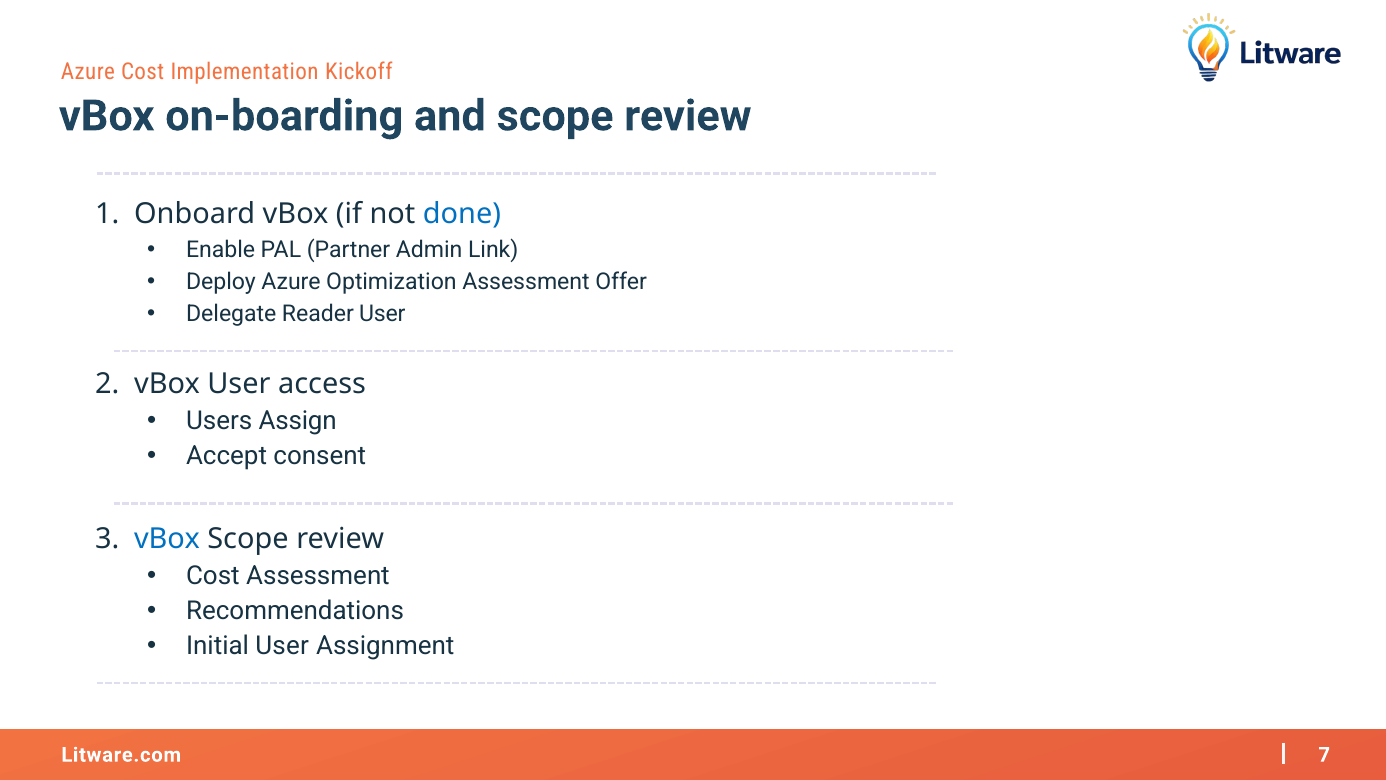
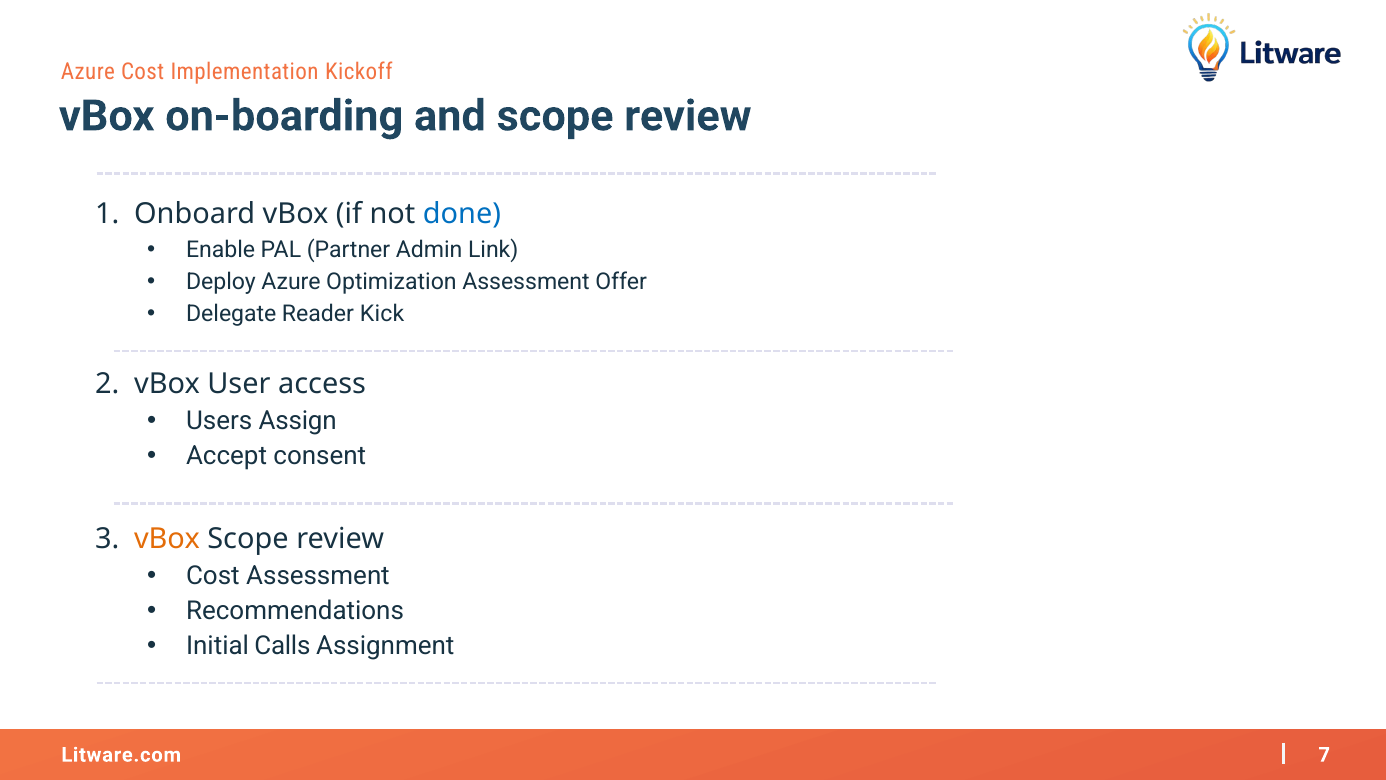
Reader User: User -> Kick
vBox at (167, 538) colour: blue -> orange
Initial User: User -> Calls
